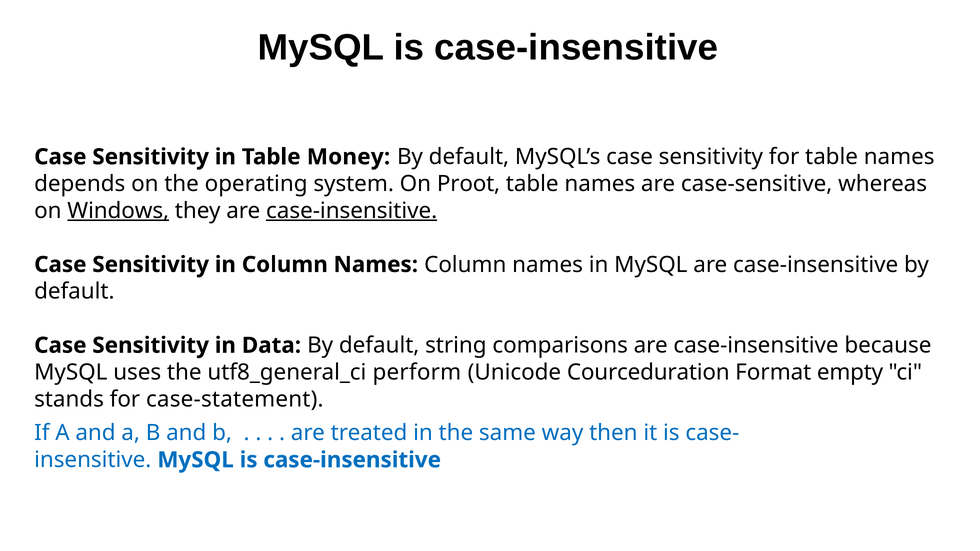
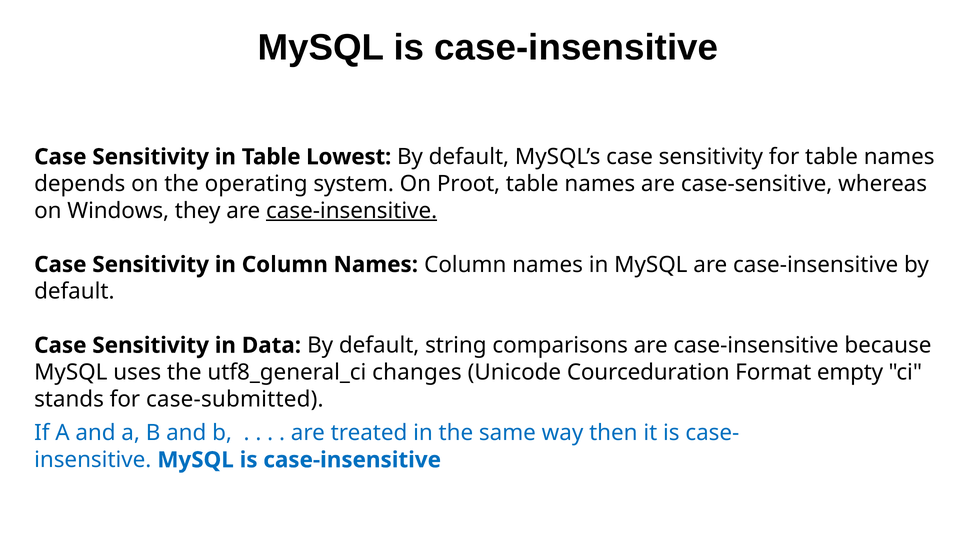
Money: Money -> Lowest
Windows underline: present -> none
perform: perform -> changes
case-statement: case-statement -> case-submitted
